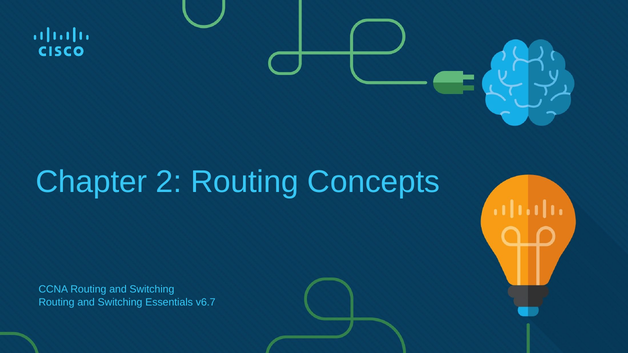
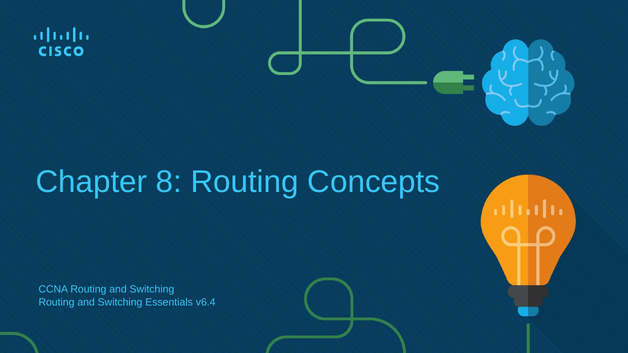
2: 2 -> 8
v6.7: v6.7 -> v6.4
